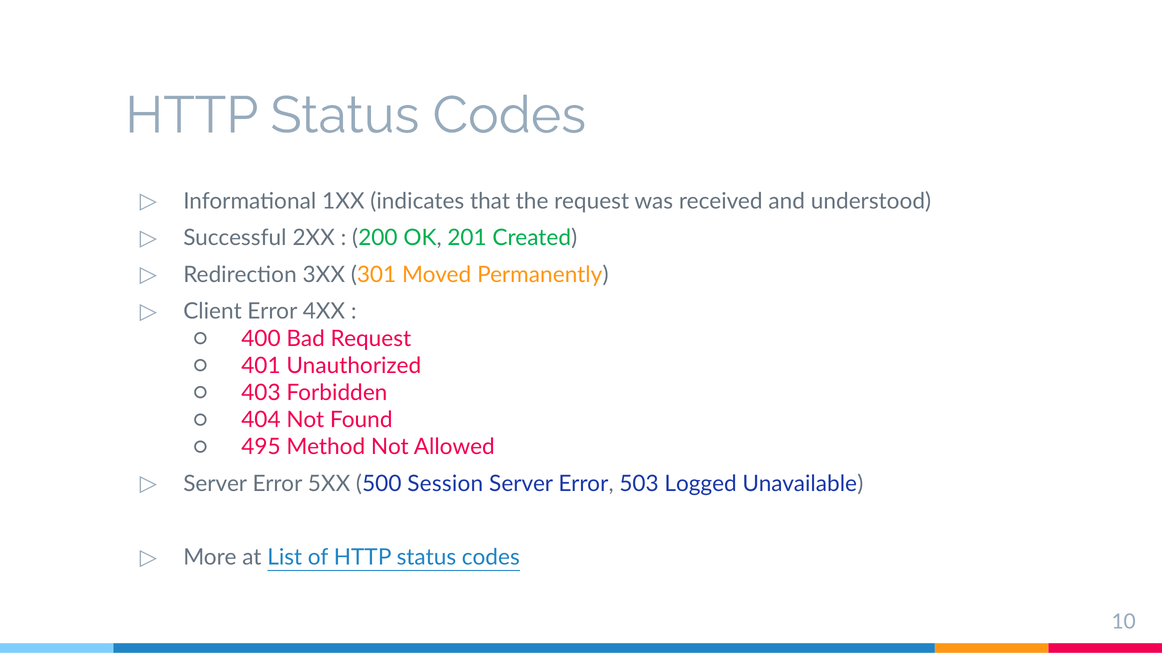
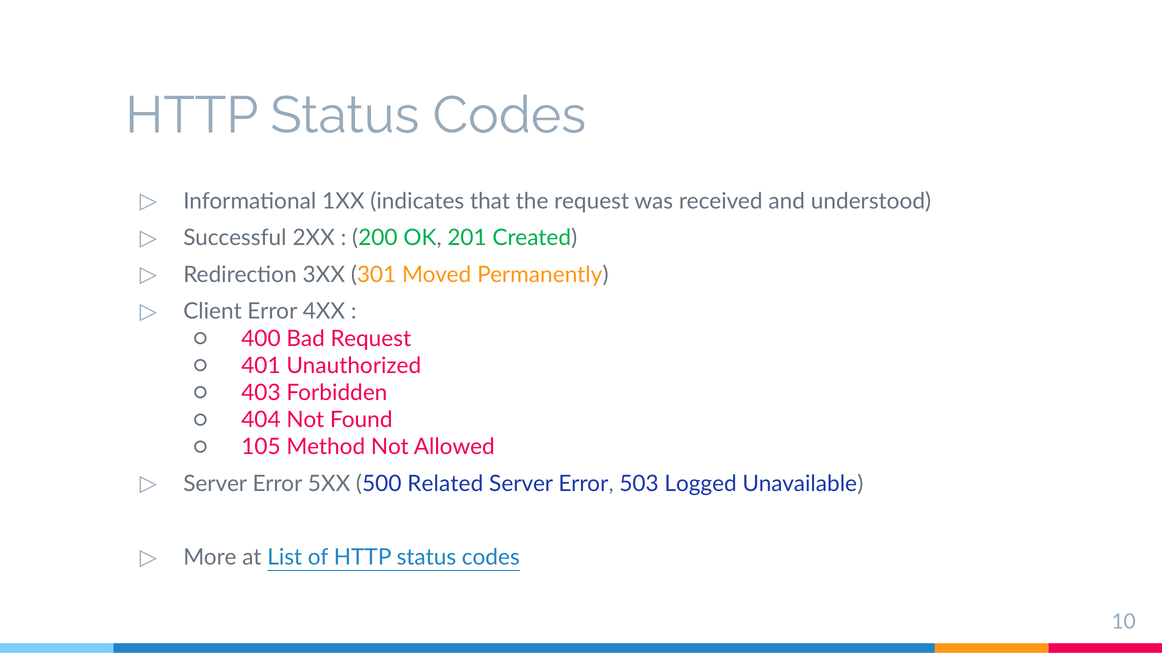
495: 495 -> 105
Session: Session -> Related
